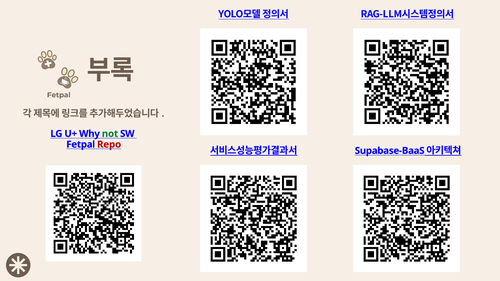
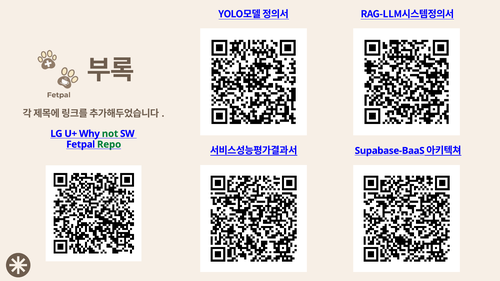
Repo colour: red -> green
